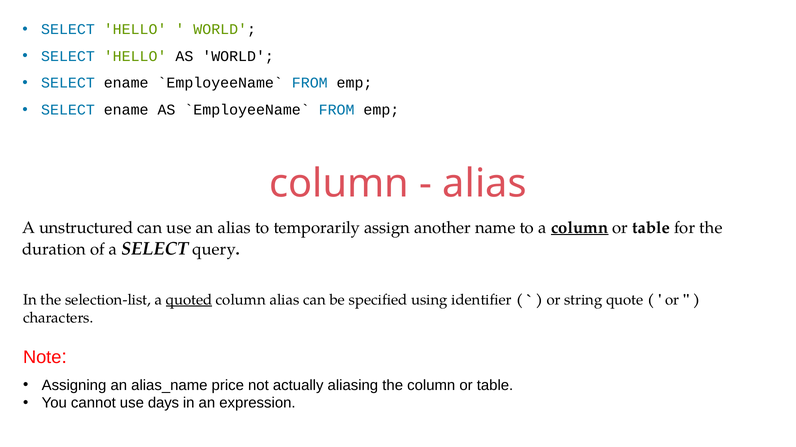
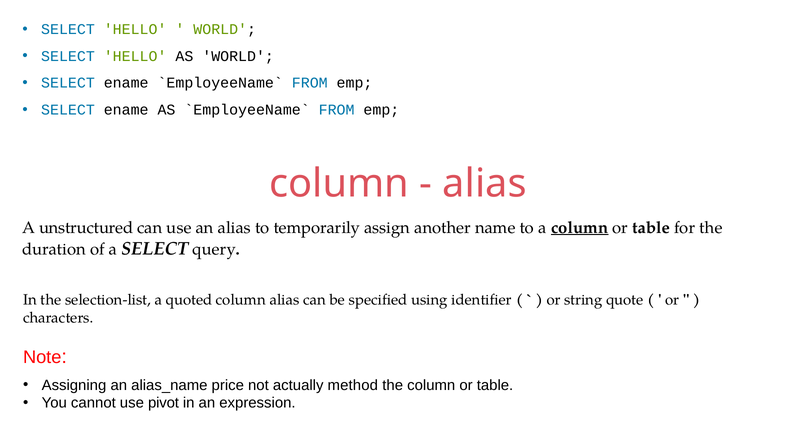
quoted underline: present -> none
aliasing: aliasing -> method
days: days -> pivot
